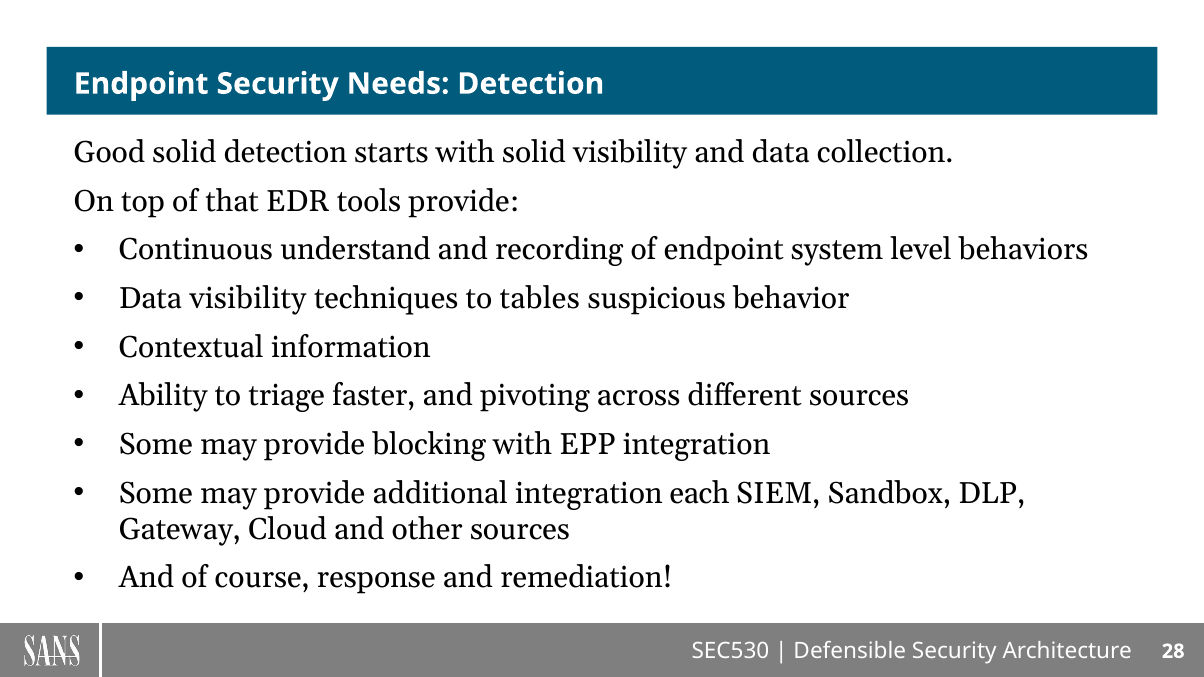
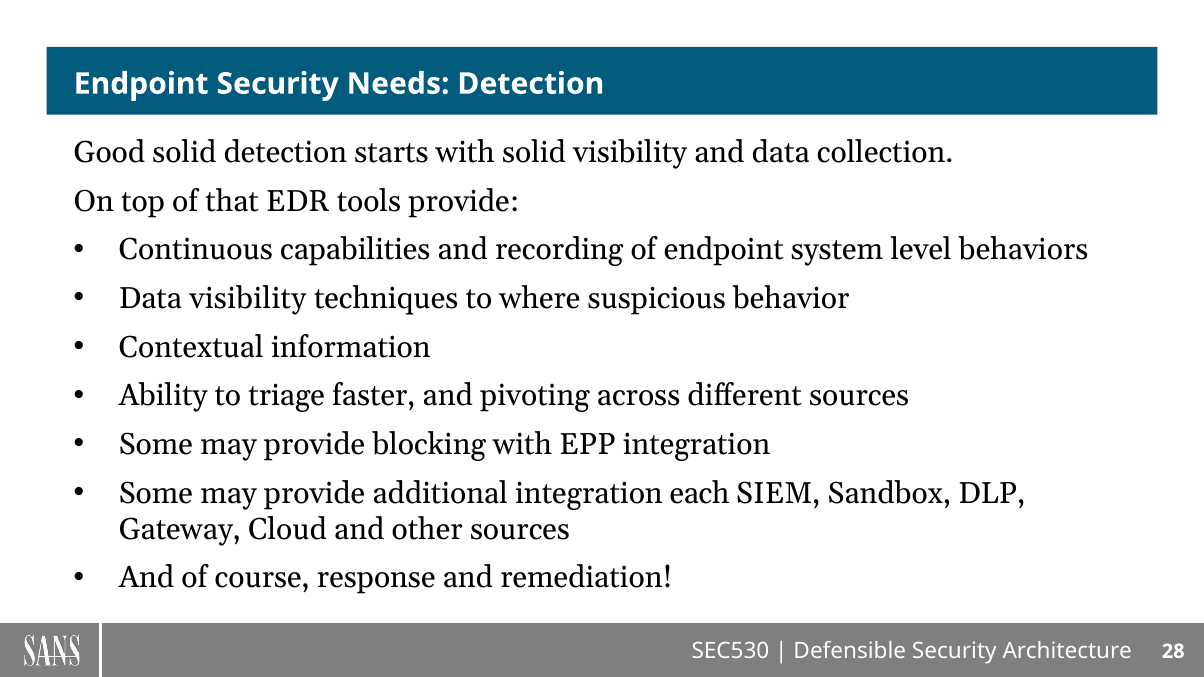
understand: understand -> capabilities
tables: tables -> where
